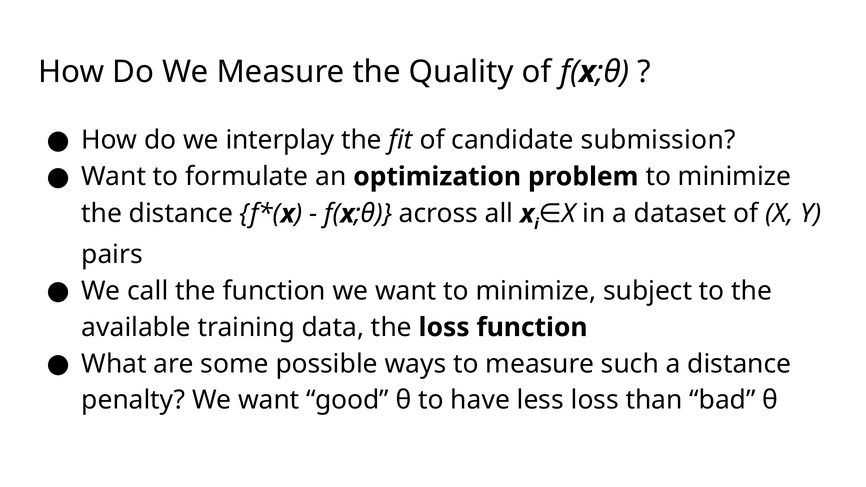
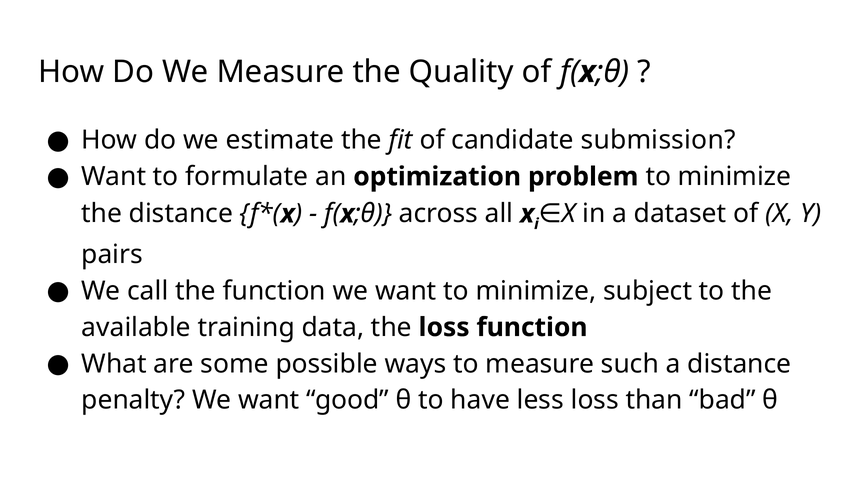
interplay: interplay -> estimate
